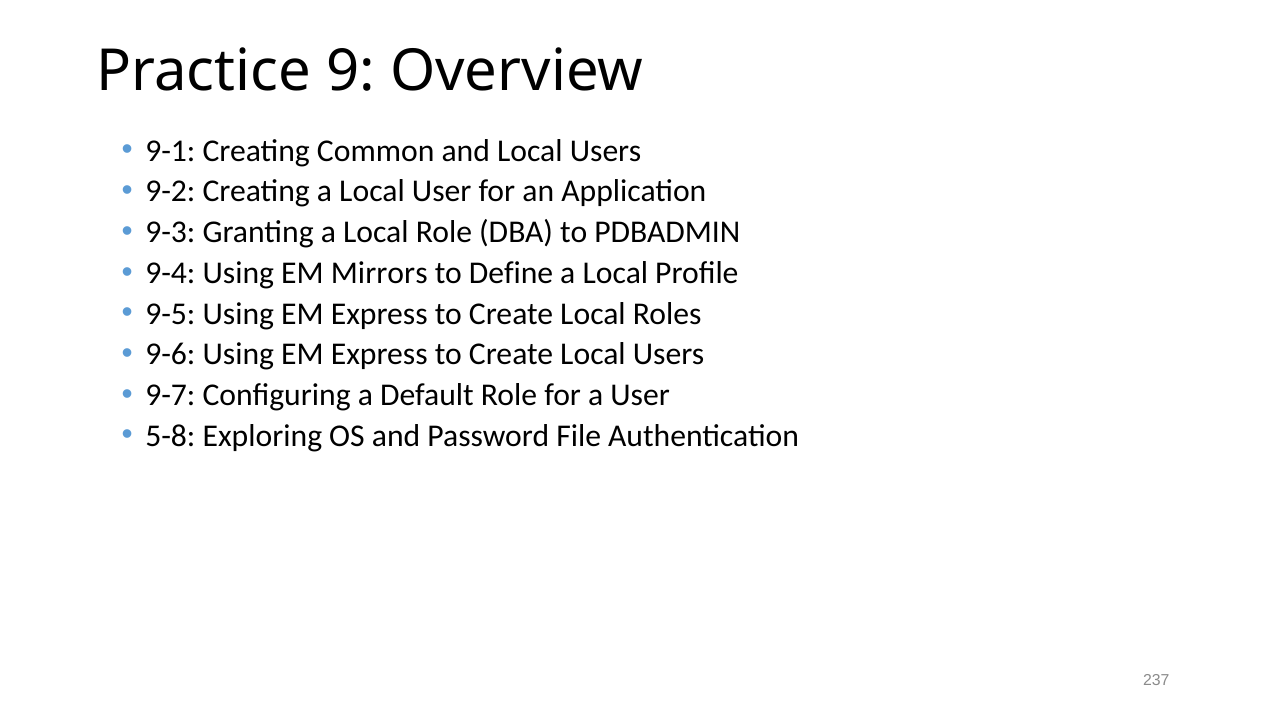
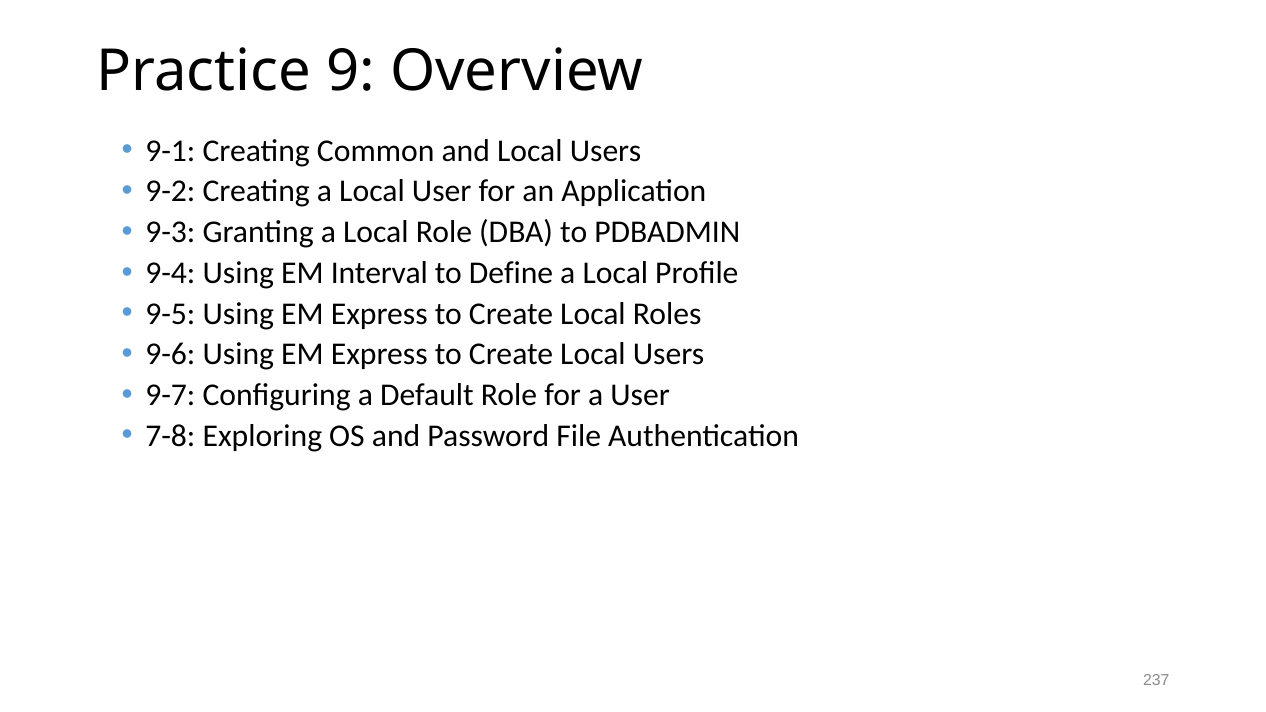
Mirrors: Mirrors -> Interval
5-8: 5-8 -> 7-8
